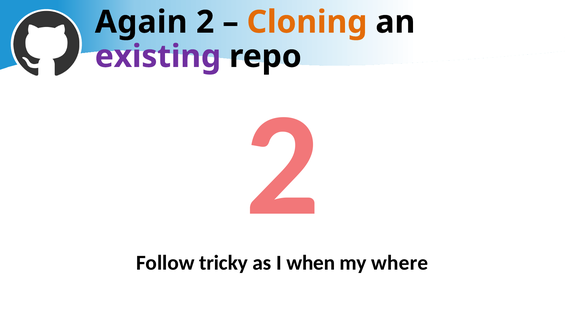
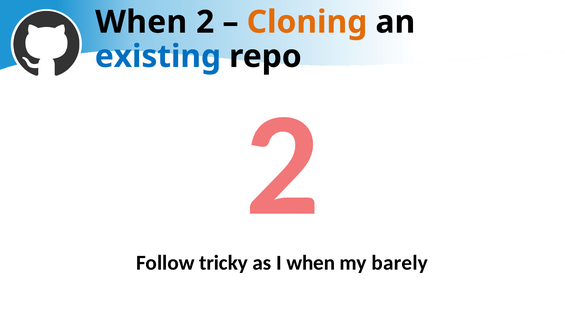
Again at (141, 22): Again -> When
existing colour: purple -> blue
where: where -> barely
